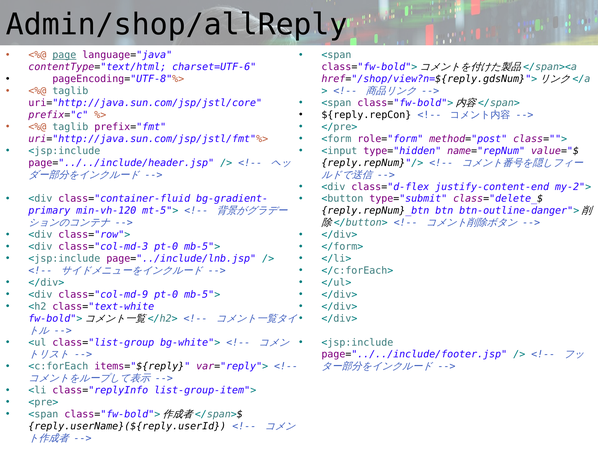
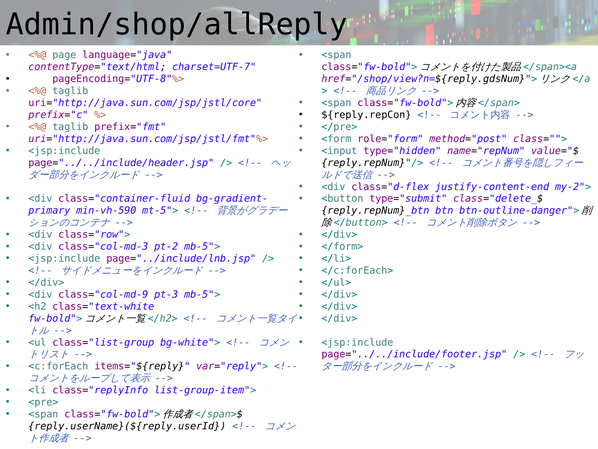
page underline: present -> none
charset=UTF-6: charset=UTF-6 -> charset=UTF-7
min-vh-120: min-vh-120 -> min-vh-590
class="col-md-3 pt-0: pt-0 -> pt-2
class="col-md-9 pt-0: pt-0 -> pt-3
